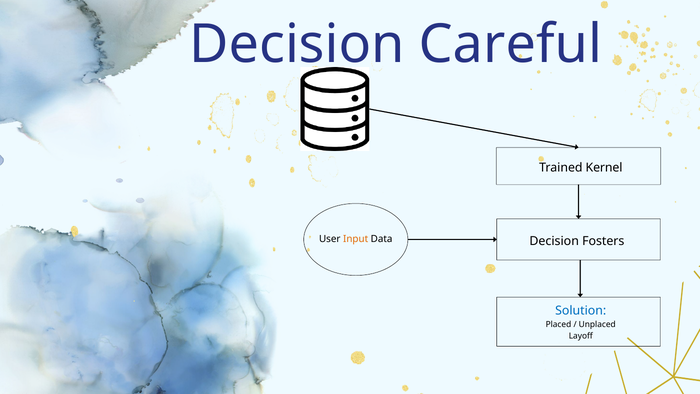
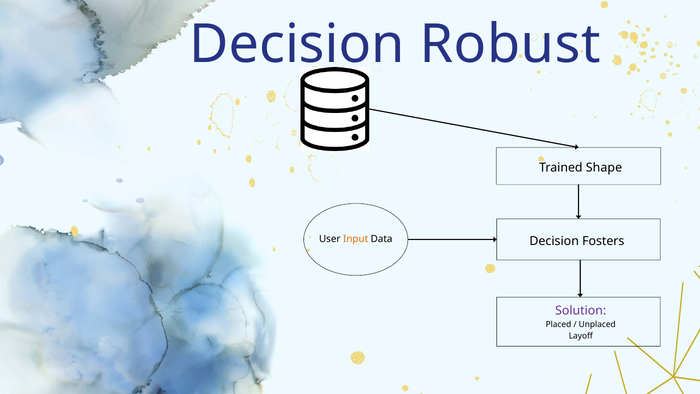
Careful: Careful -> Robust
Kernel: Kernel -> Shape
Solution colour: blue -> purple
